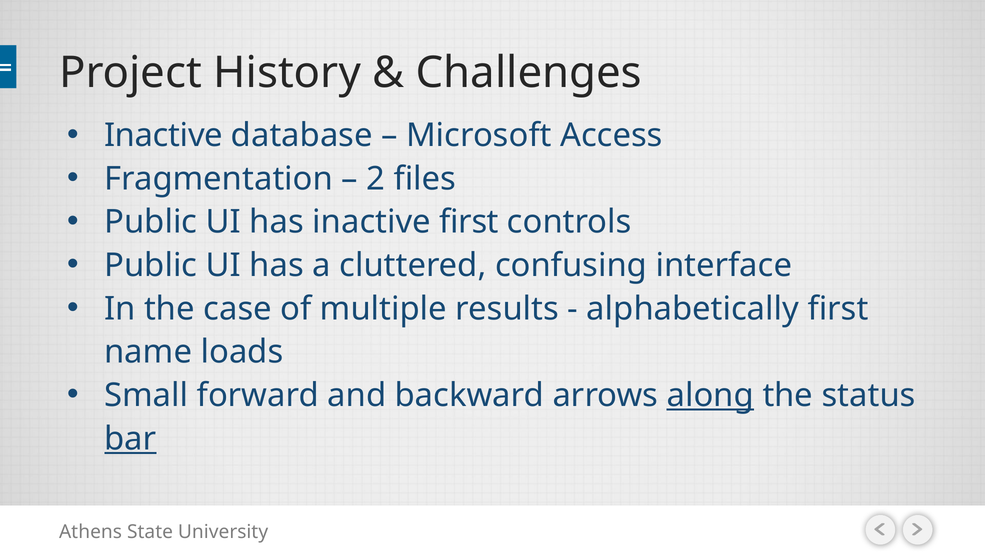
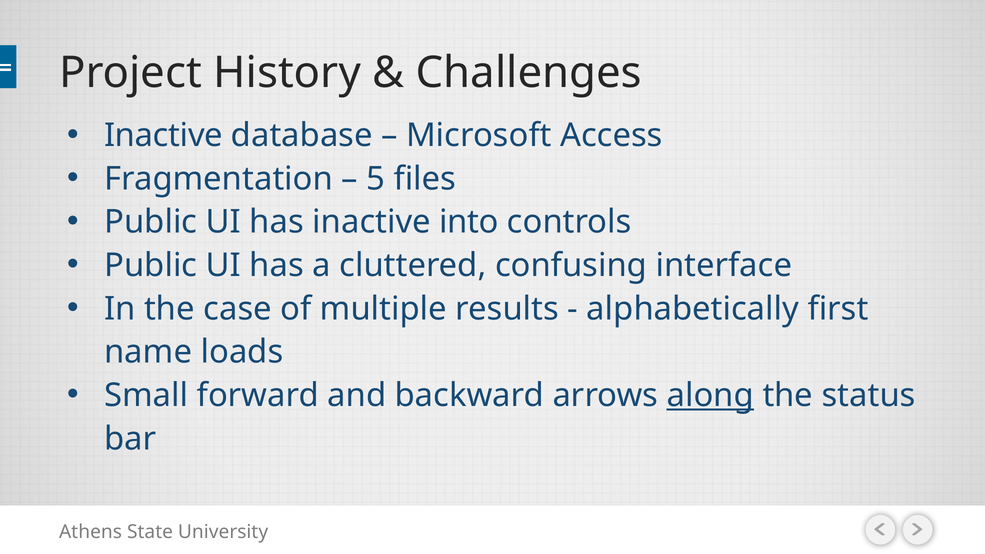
2: 2 -> 5
inactive first: first -> into
bar underline: present -> none
